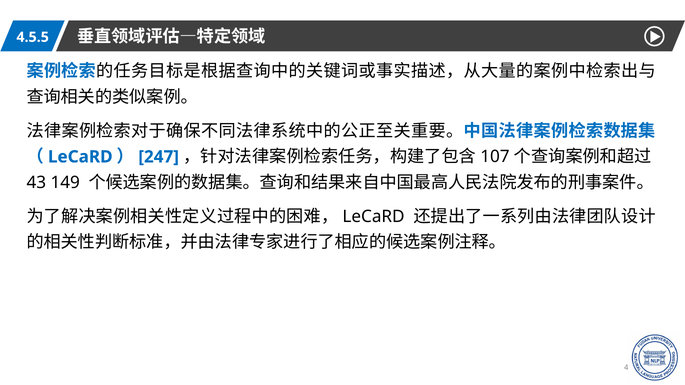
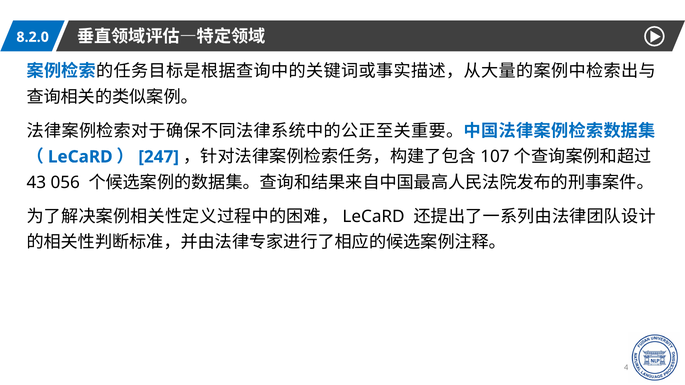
4.5.5: 4.5.5 -> 8.2.0
149: 149 -> 056
